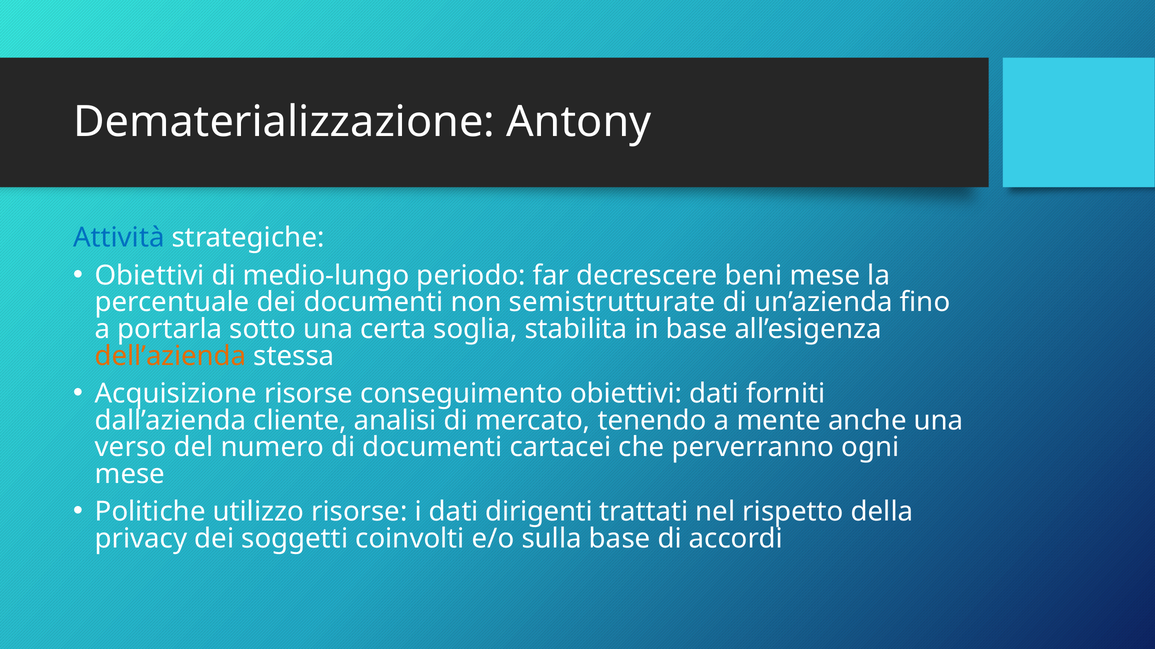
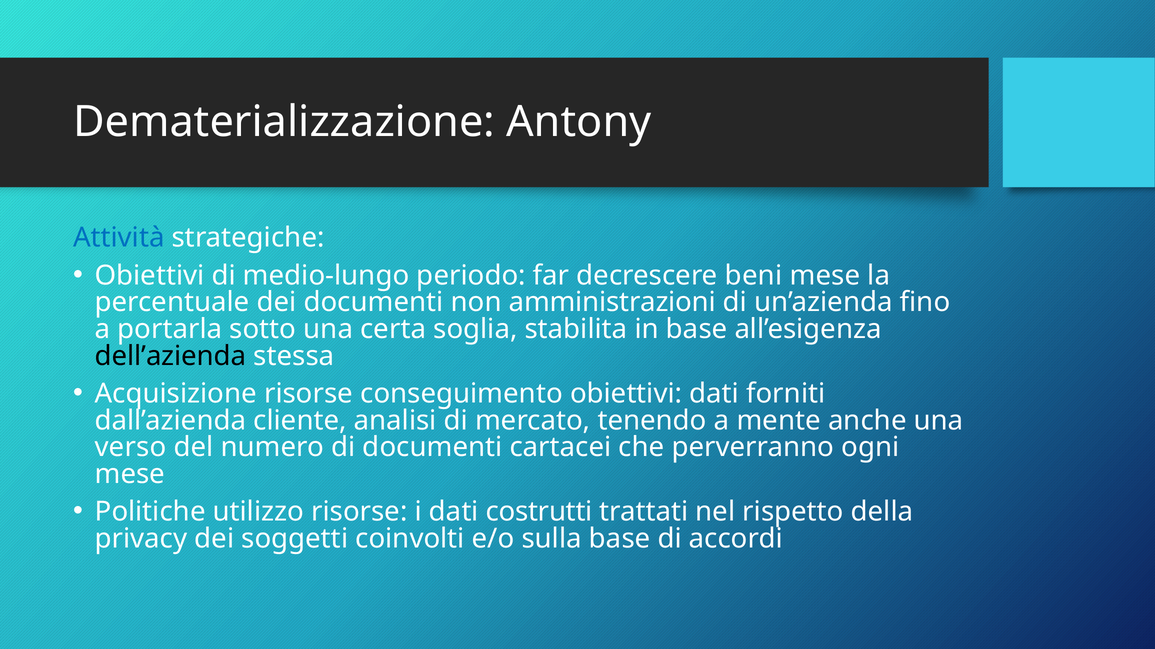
semistrutturate: semistrutturate -> amministrazioni
dell’azienda colour: orange -> black
dirigenti: dirigenti -> costrutti
